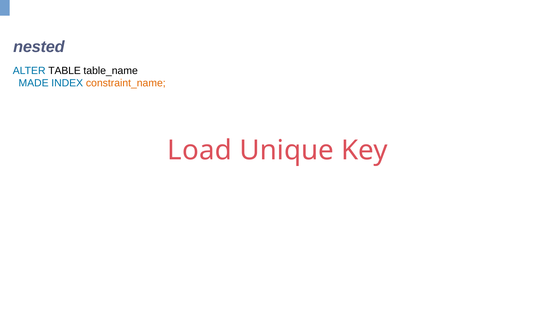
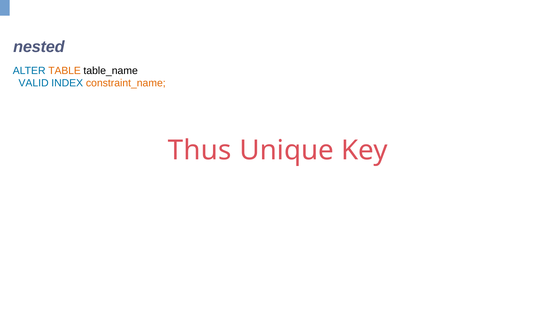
TABLE colour: black -> orange
MADE: MADE -> VALID
Load: Load -> Thus
